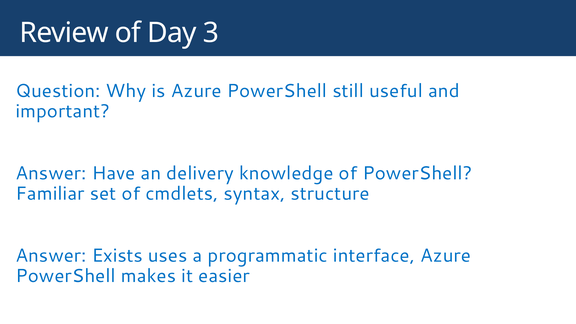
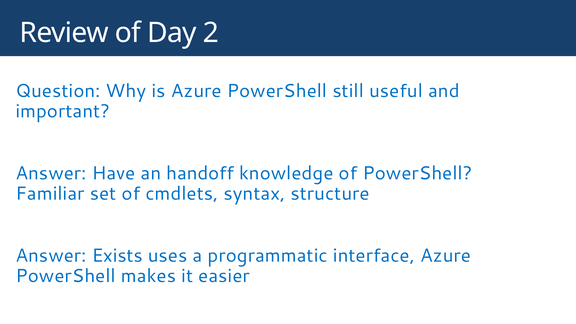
3: 3 -> 2
delivery: delivery -> handoff
